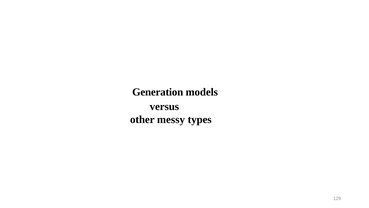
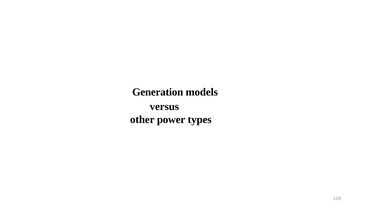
messy: messy -> power
